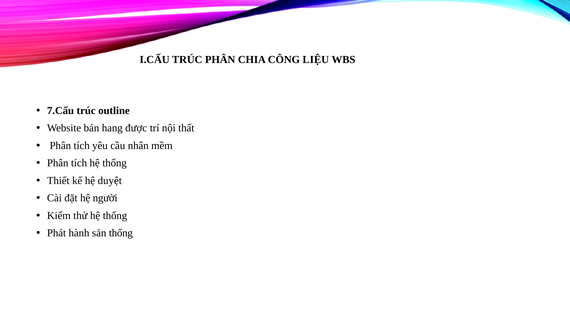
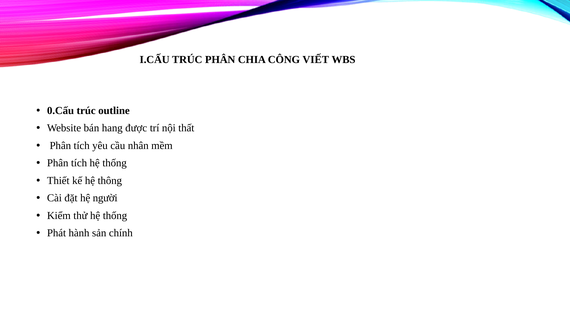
LIỆU: LIỆU -> VIẾT
7.Cấu: 7.Cấu -> 0.Cấu
duyệt: duyệt -> thông
sản thống: thống -> chính
